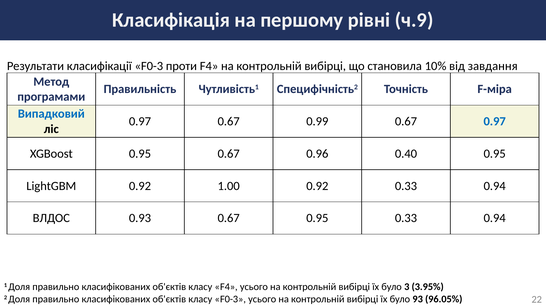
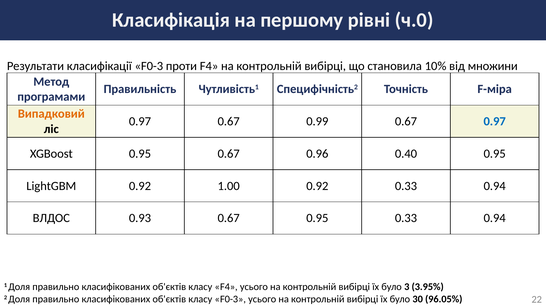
ч.9: ч.9 -> ч.0
завдання: завдання -> множини
Випадковий colour: blue -> orange
93: 93 -> 30
